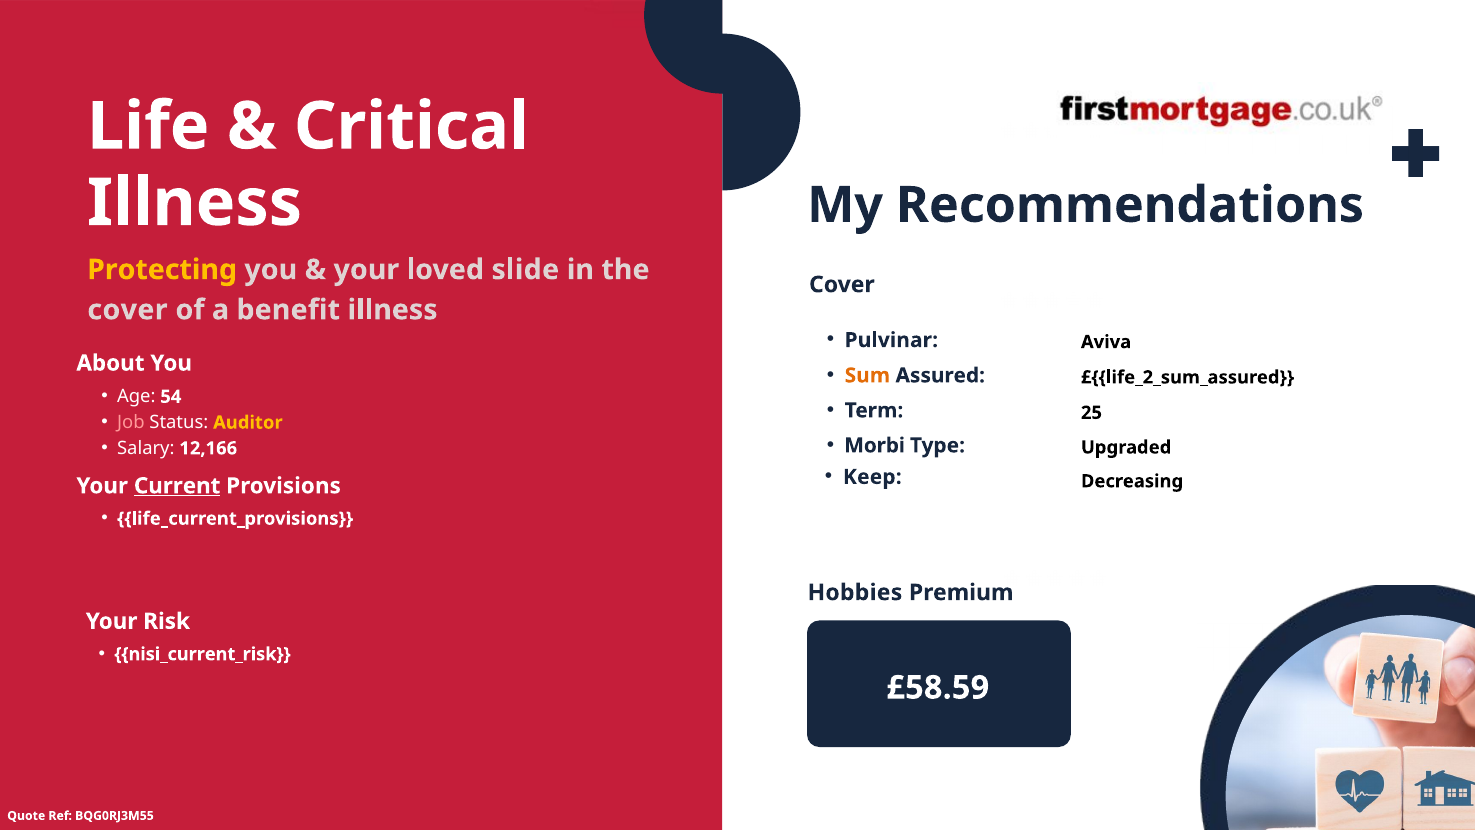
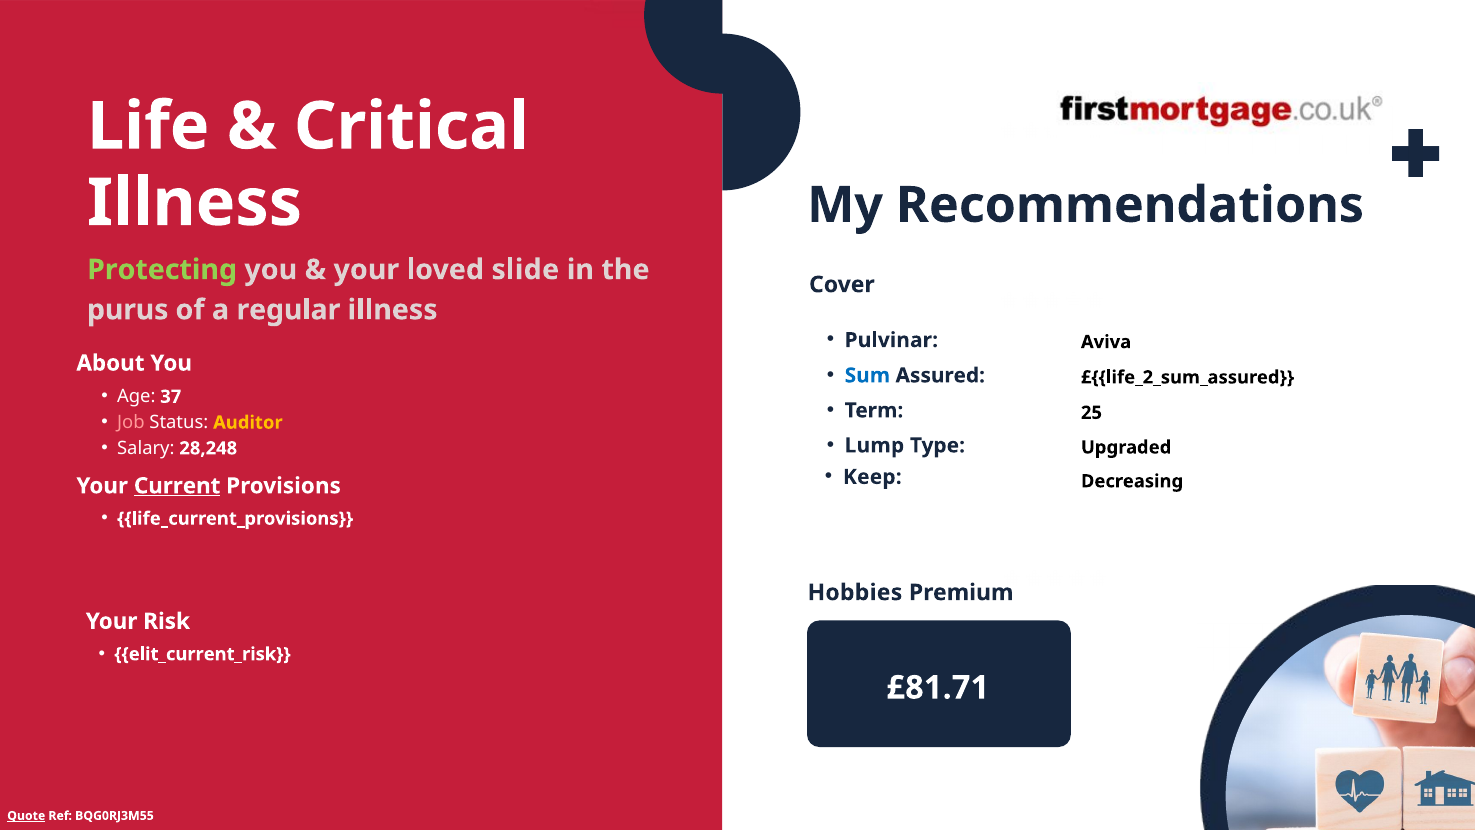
Protecting colour: yellow -> light green
cover at (127, 310): cover -> purus
benefit: benefit -> regular
Sum colour: orange -> blue
54: 54 -> 37
Morbi: Morbi -> Lump
12,166: 12,166 -> 28,248
nisi_current_risk: nisi_current_risk -> elit_current_risk
£58.59: £58.59 -> £81.71
Quote underline: none -> present
